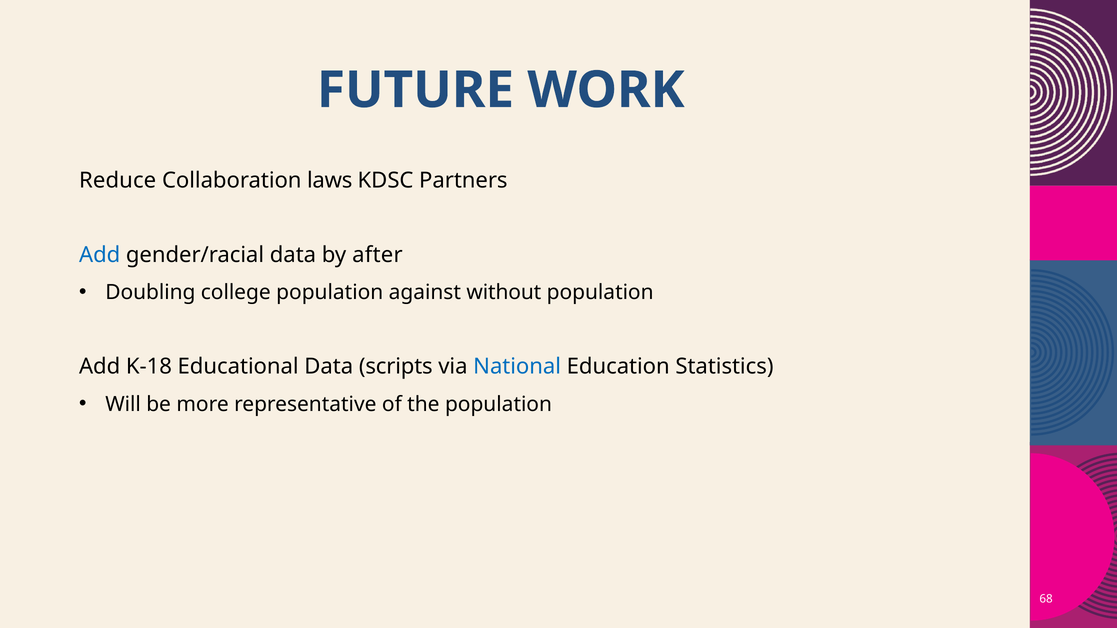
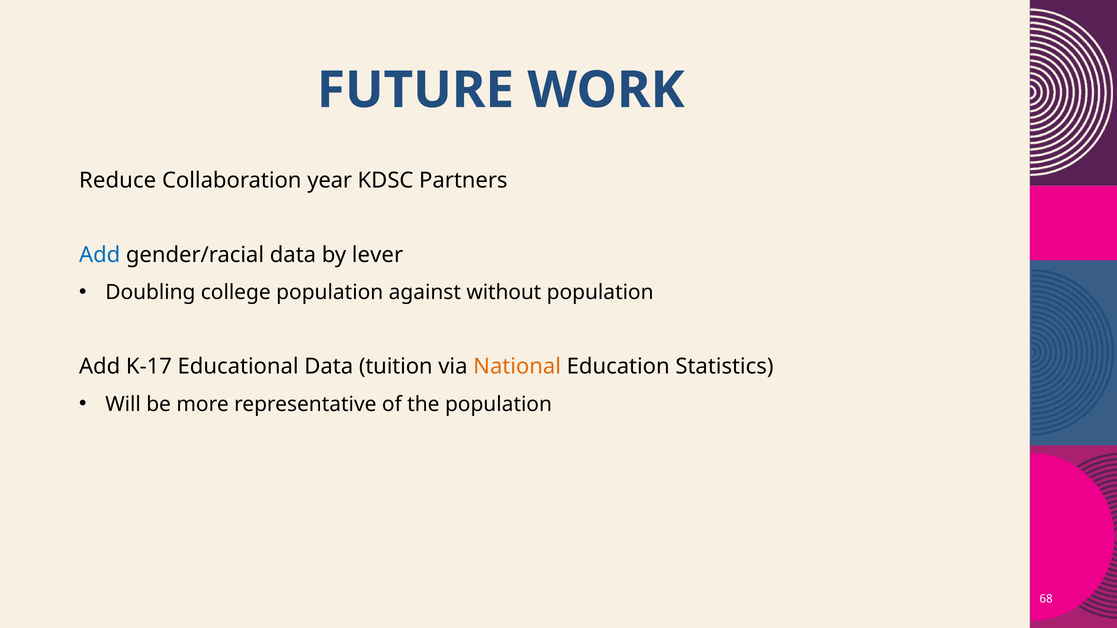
laws: laws -> year
after: after -> lever
K-18: K-18 -> K-17
scripts: scripts -> tuition
National colour: blue -> orange
